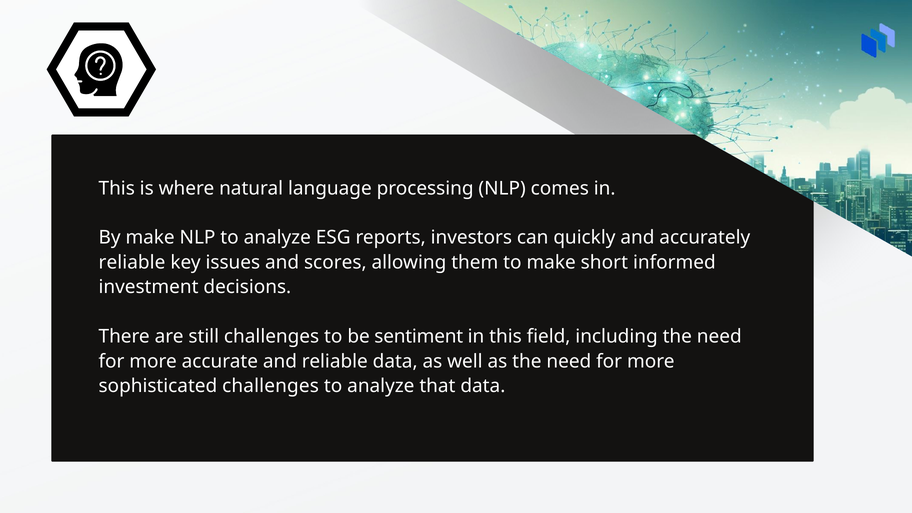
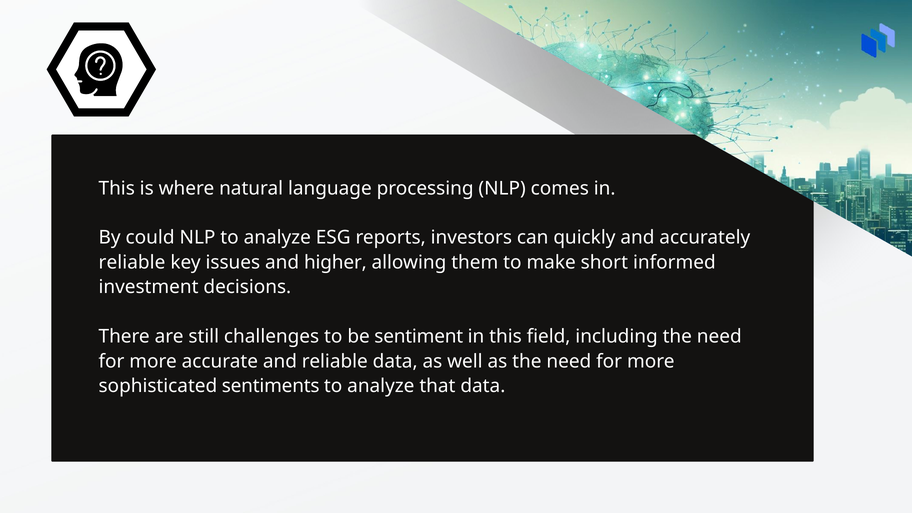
By make: make -> could
scores: scores -> higher
sophisticated challenges: challenges -> sentiments
